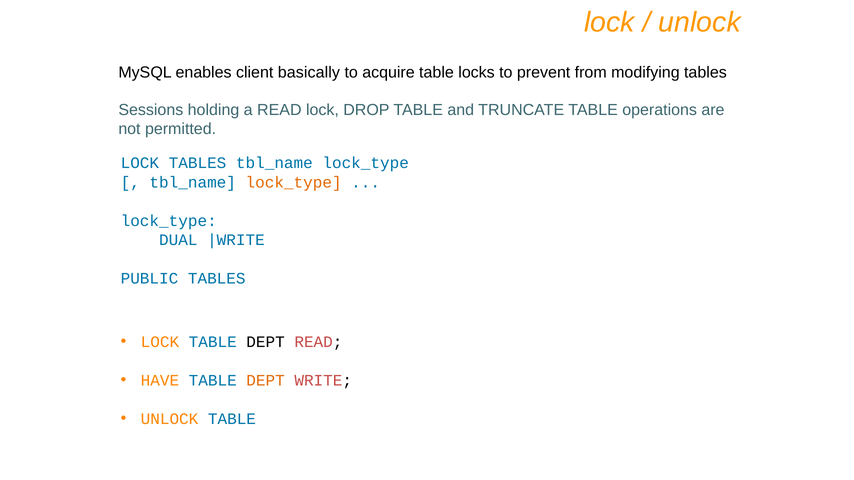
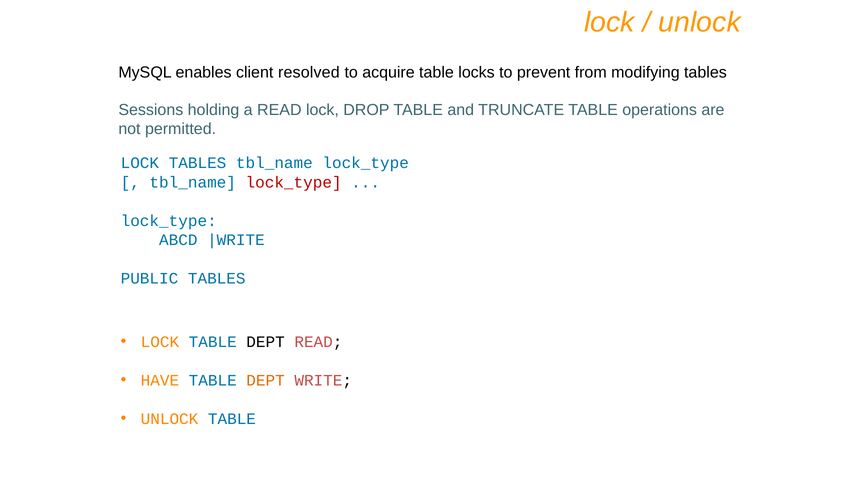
basically: basically -> resolved
lock_type at (294, 183) colour: orange -> red
DUAL: DUAL -> ABCD
